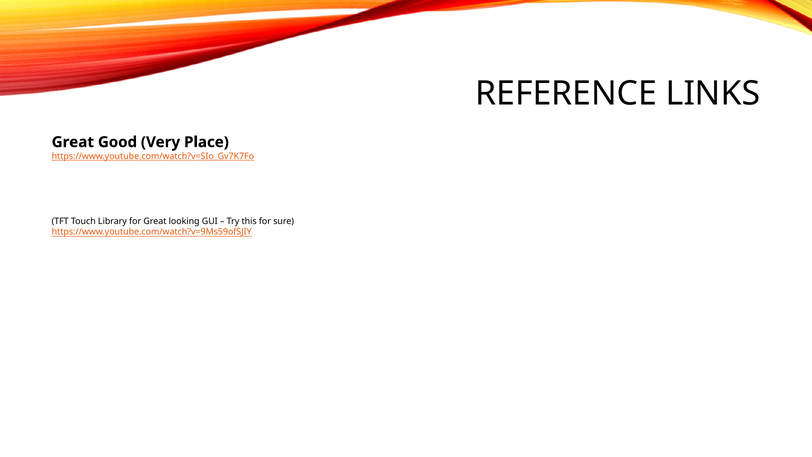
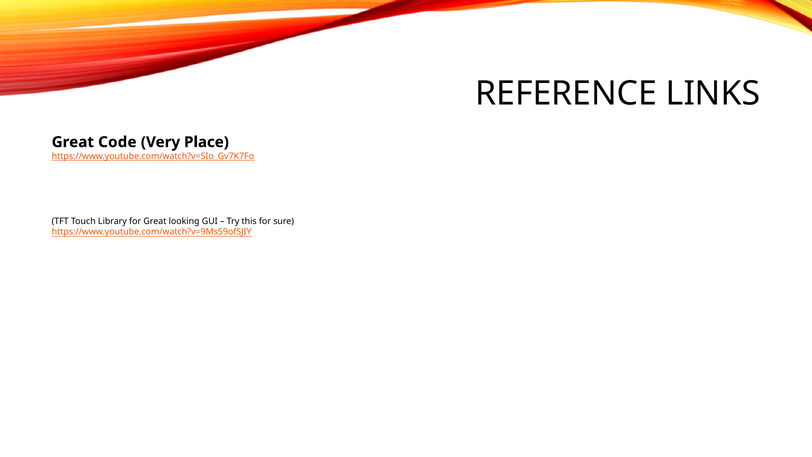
Good: Good -> Code
